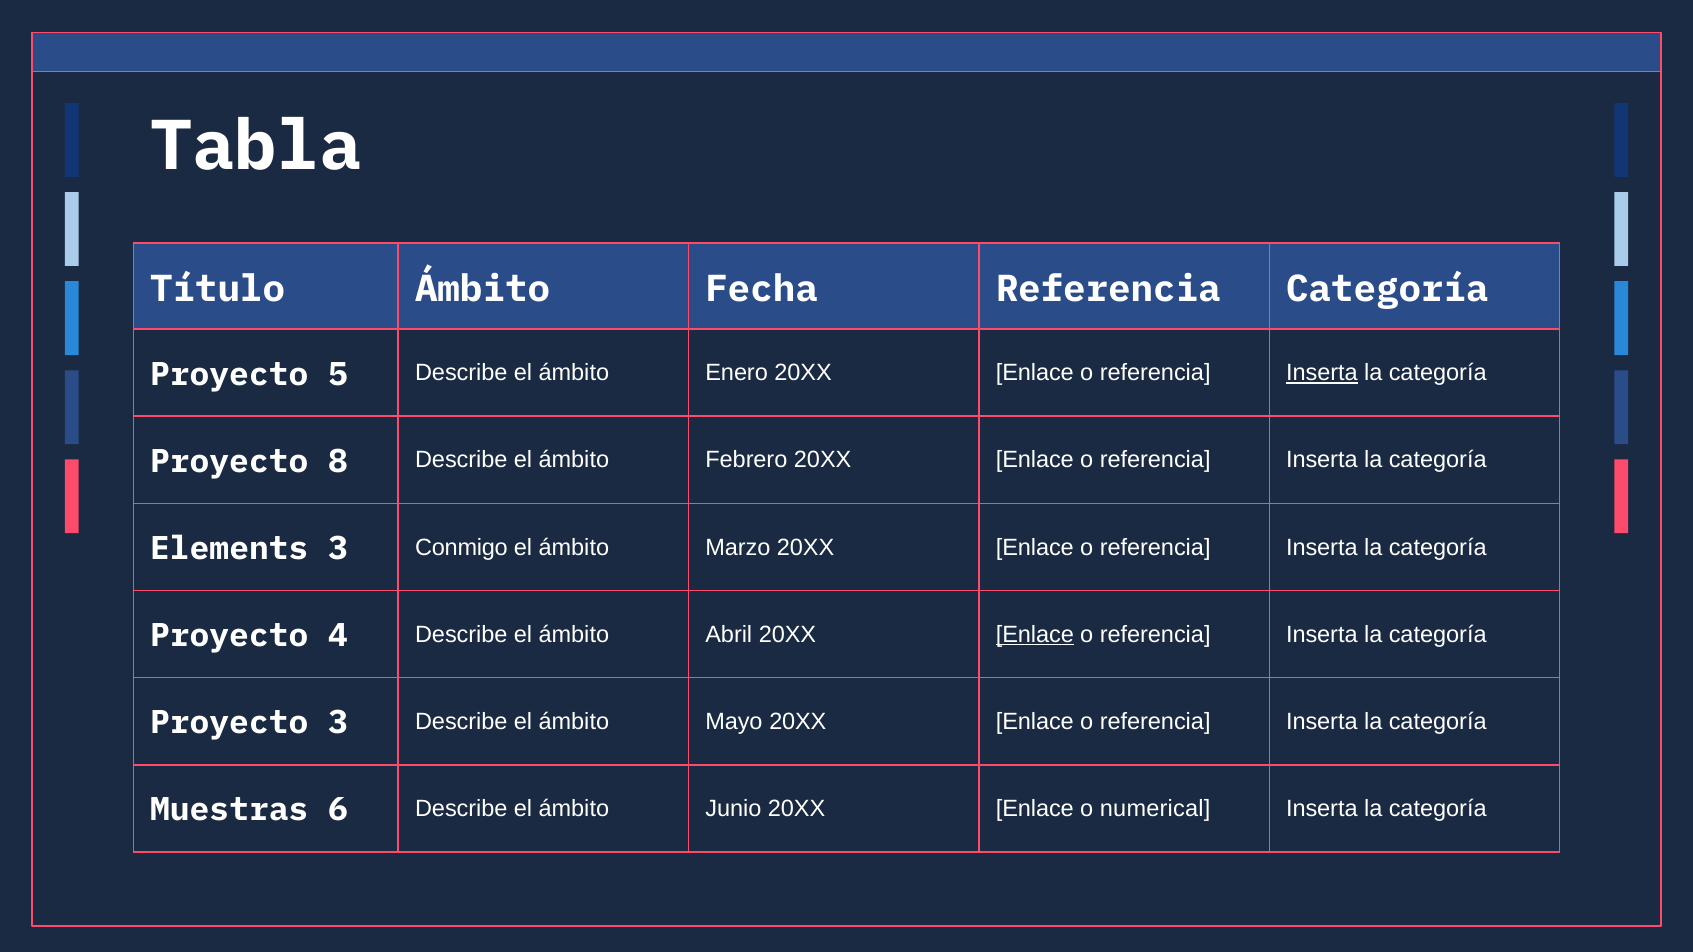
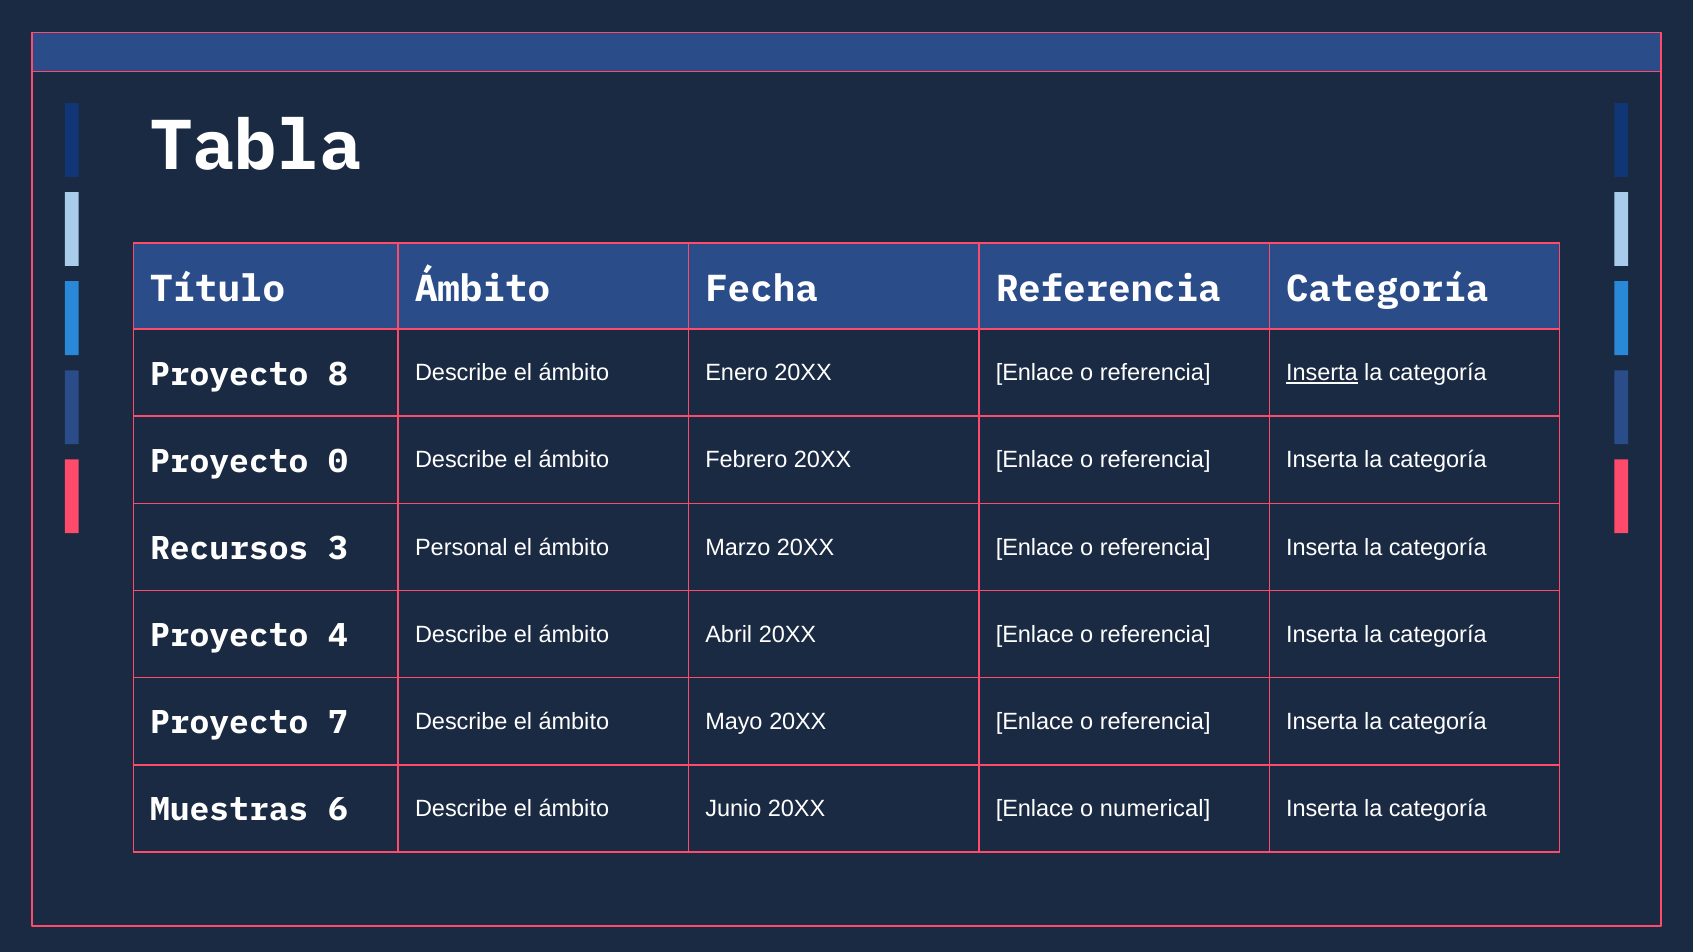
5: 5 -> 8
8: 8 -> 0
Elements: Elements -> Recursos
Conmigo: Conmigo -> Personal
Enlace at (1035, 635) underline: present -> none
Proyecto 3: 3 -> 7
